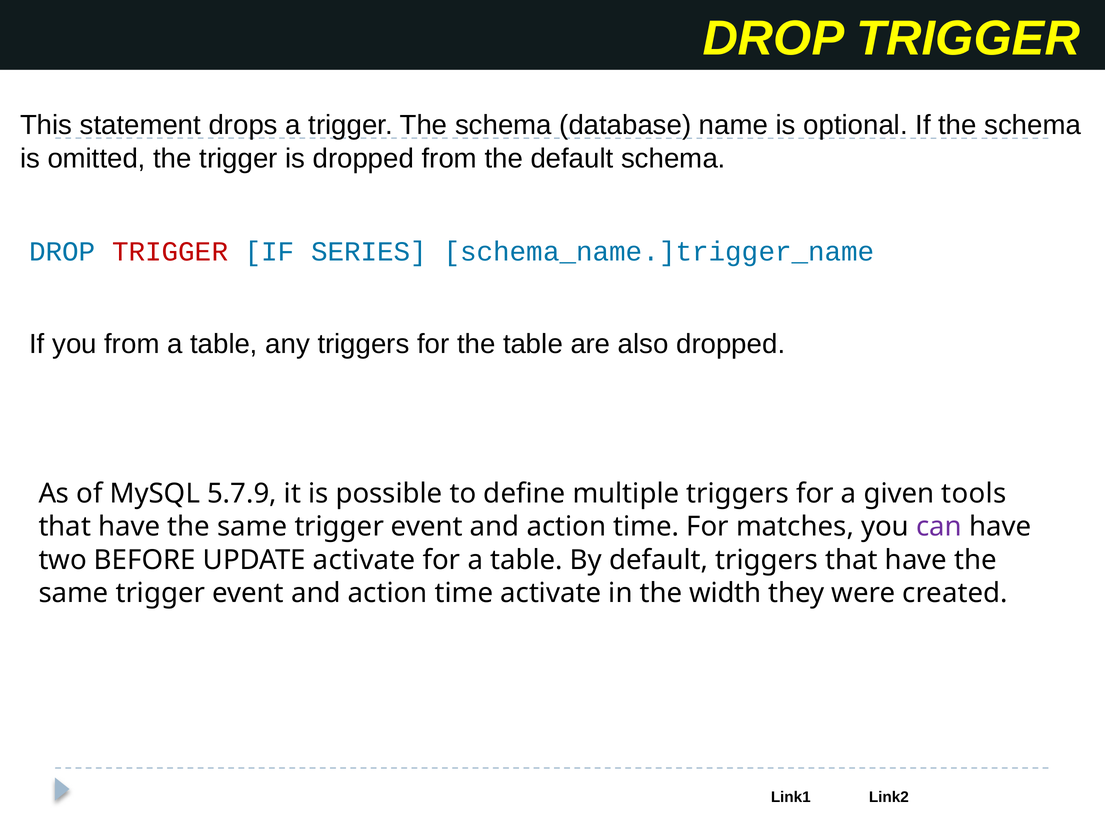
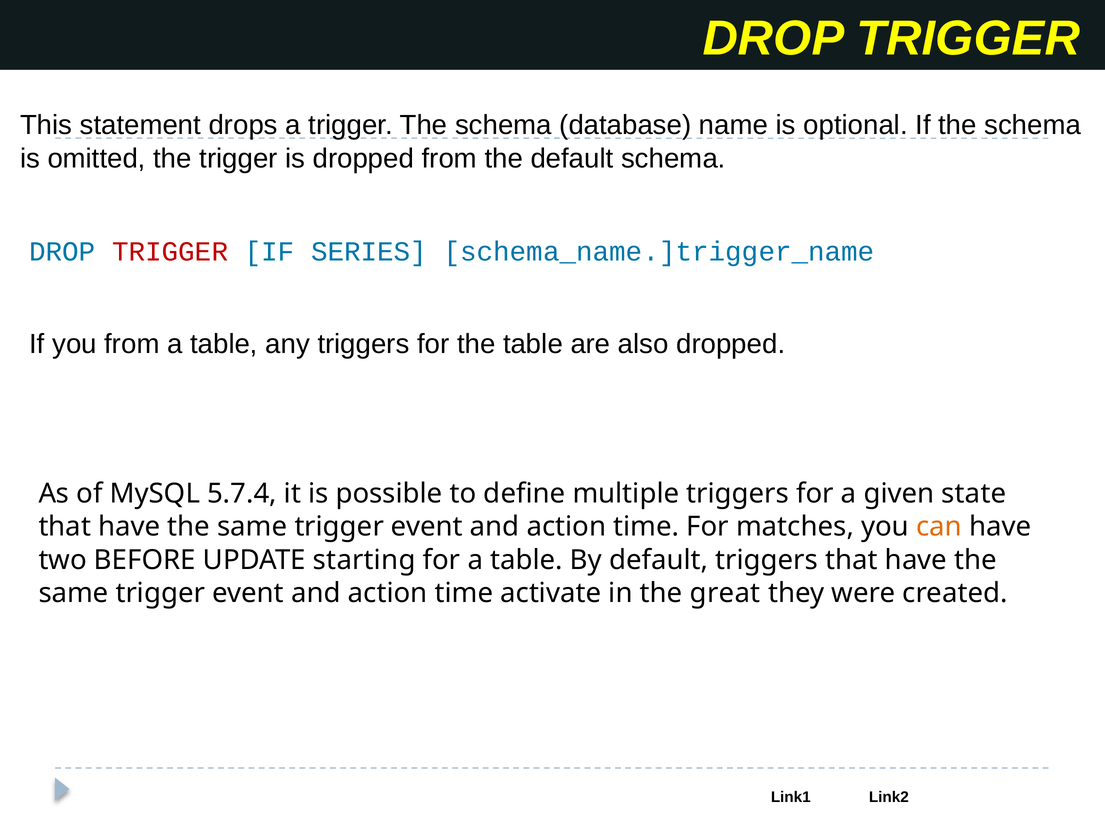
5.7.9: 5.7.9 -> 5.7.4
tools: tools -> state
can colour: purple -> orange
UPDATE activate: activate -> starting
width: width -> great
